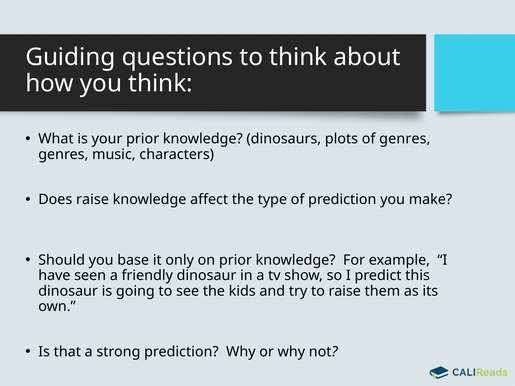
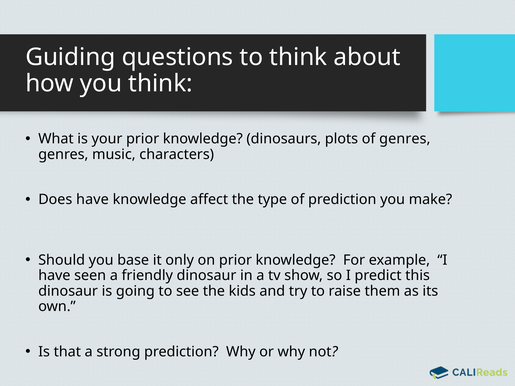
Does raise: raise -> have
